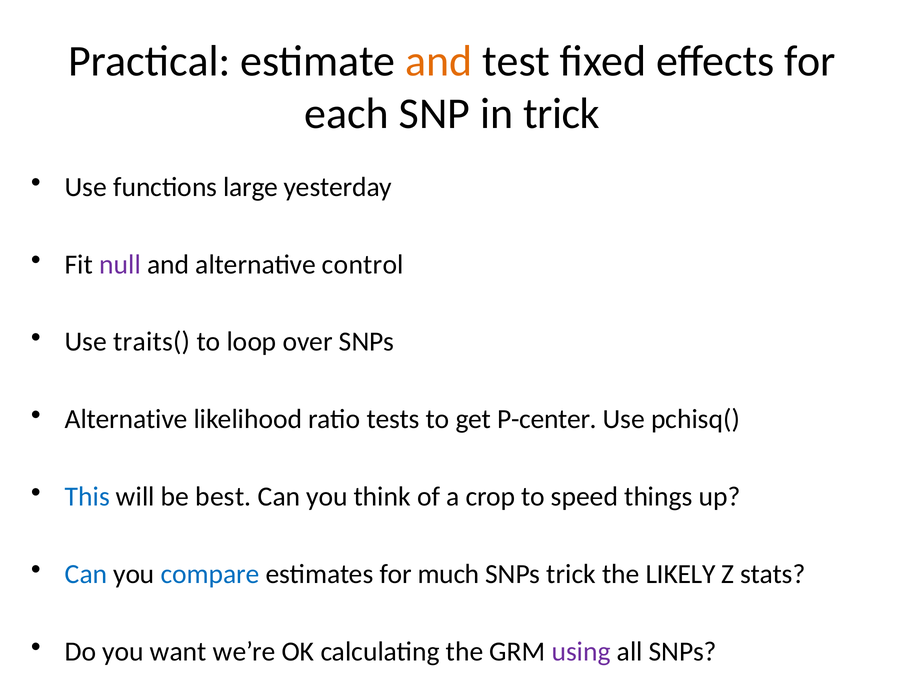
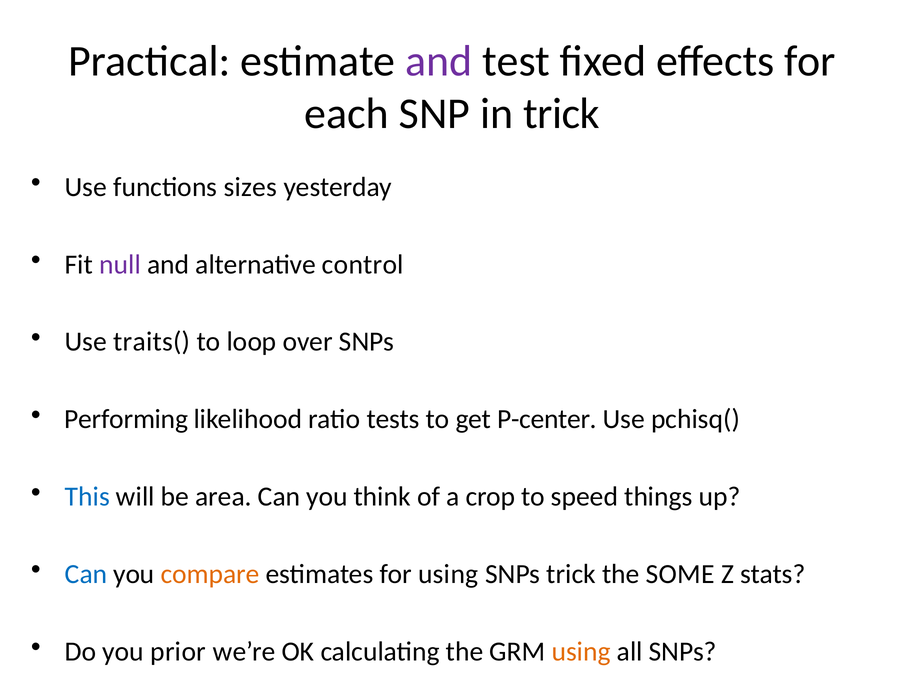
and at (439, 61) colour: orange -> purple
large: large -> sizes
Alternative at (126, 419): Alternative -> Performing
best: best -> area
compare colour: blue -> orange
for much: much -> using
LIKELY: LIKELY -> SOME
want: want -> prior
using at (581, 652) colour: purple -> orange
